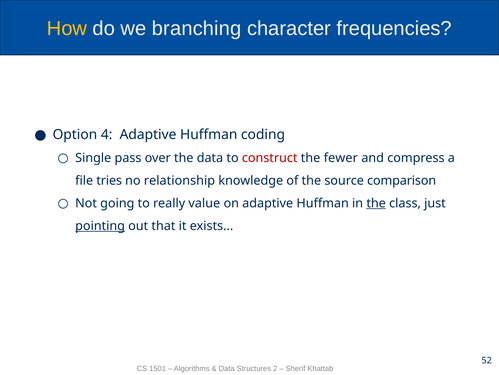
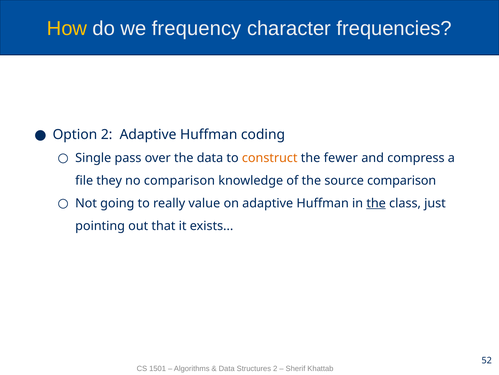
branching: branching -> frequency
Option 4: 4 -> 2
construct colour: red -> orange
tries: tries -> they
no relationship: relationship -> comparison
pointing underline: present -> none
